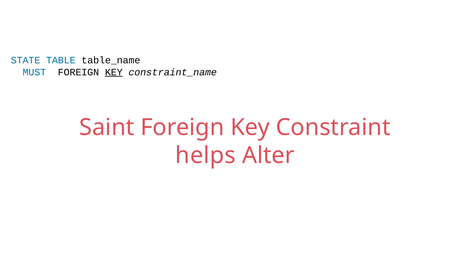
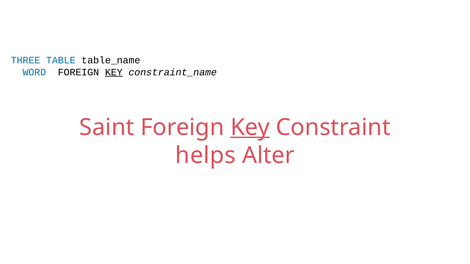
STATE: STATE -> THREE
MUST: MUST -> WORD
Key at (250, 127) underline: none -> present
